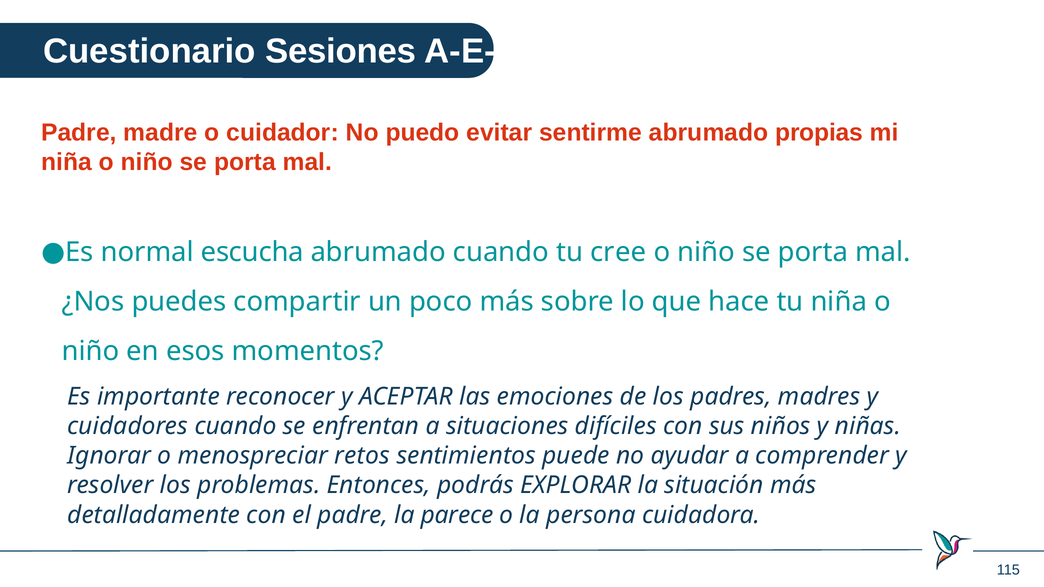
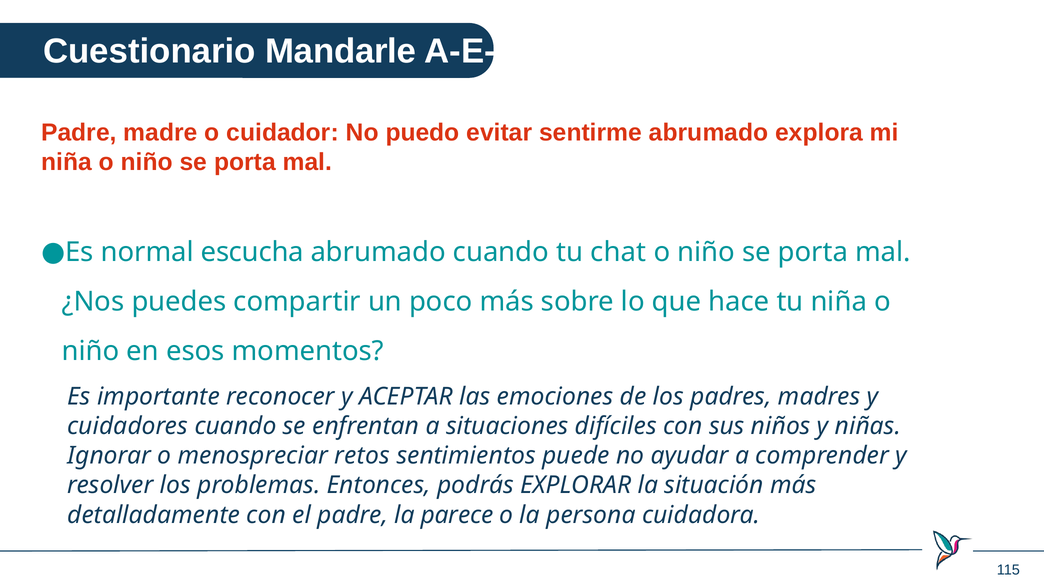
Sesiones: Sesiones -> Mandarle
propias: propias -> explora
cree: cree -> chat
